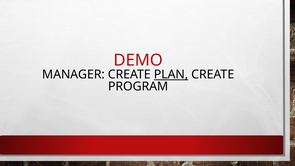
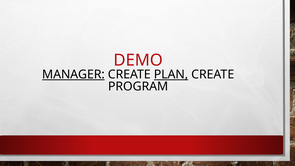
MANAGER underline: none -> present
